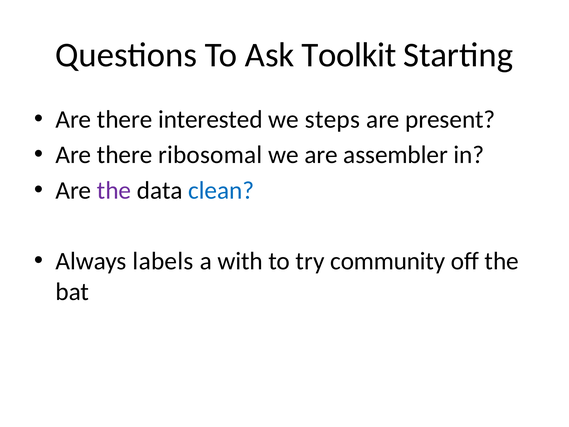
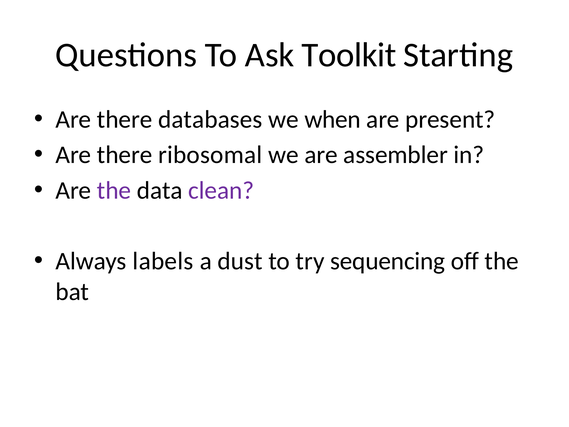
interested: interested -> databases
steps: steps -> when
clean colour: blue -> purple
with: with -> dust
community: community -> sequencing
